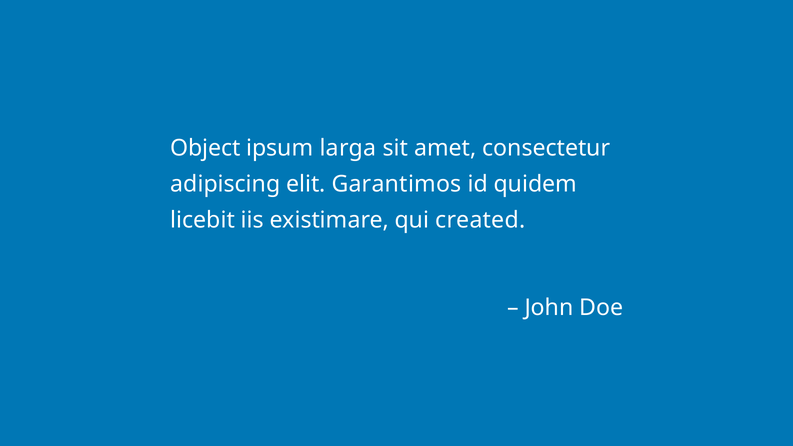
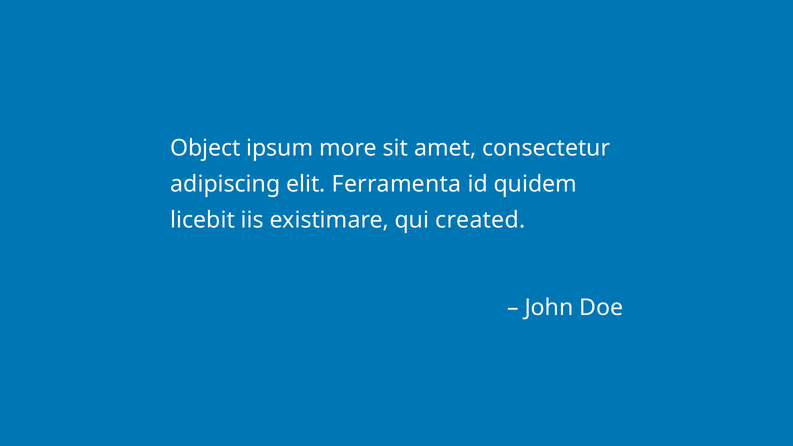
larga: larga -> more
Garantimos: Garantimos -> Ferramenta
